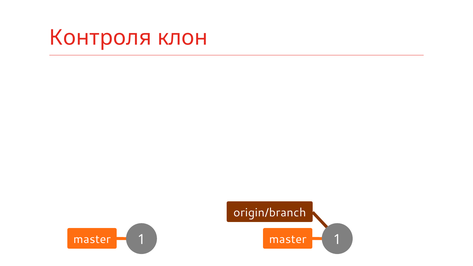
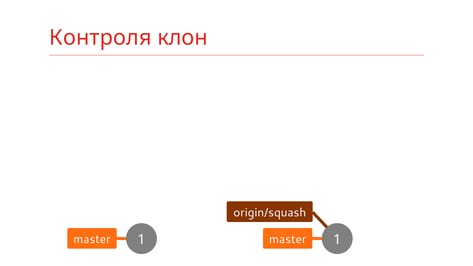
origin/branch: origin/branch -> origin/squash
